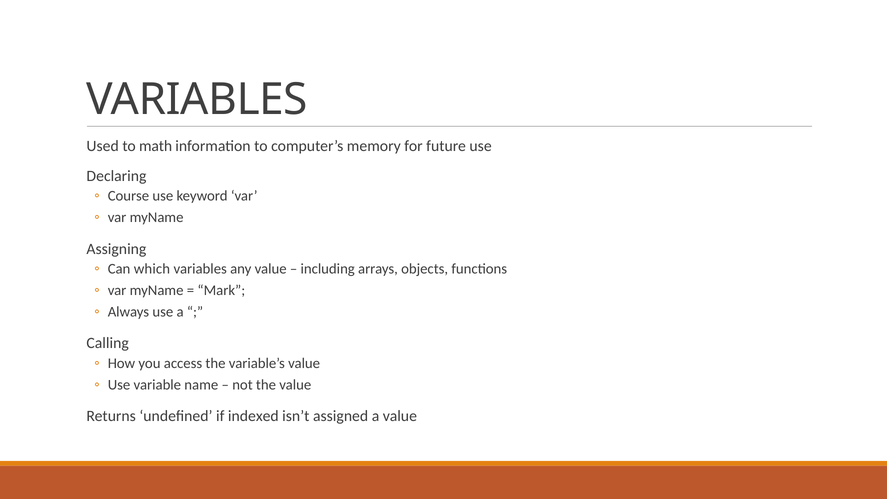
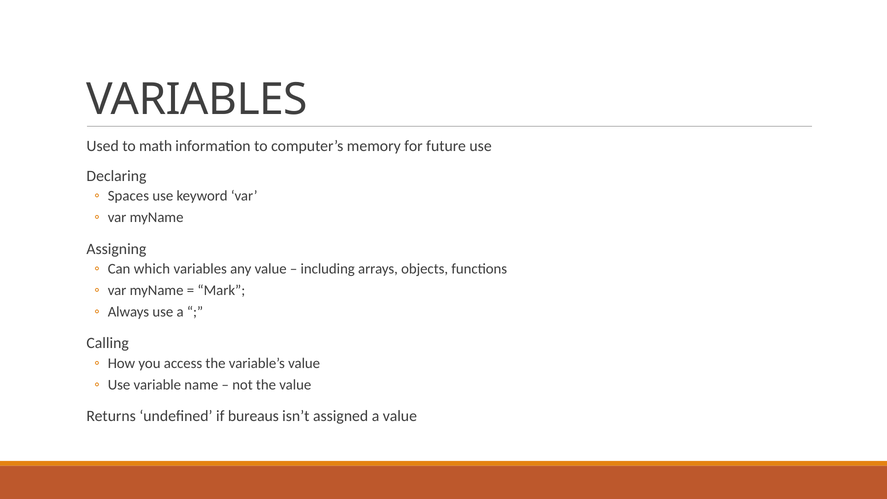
Course: Course -> Spaces
indexed: indexed -> bureaus
